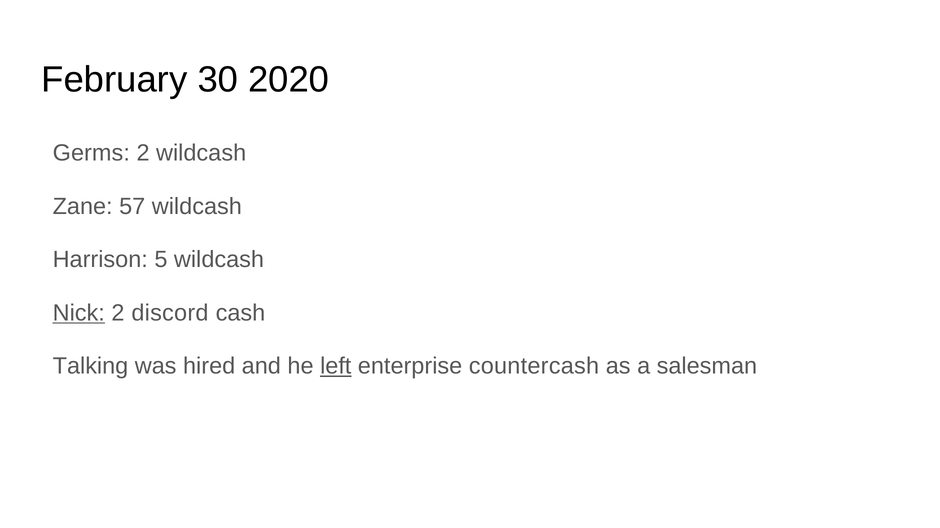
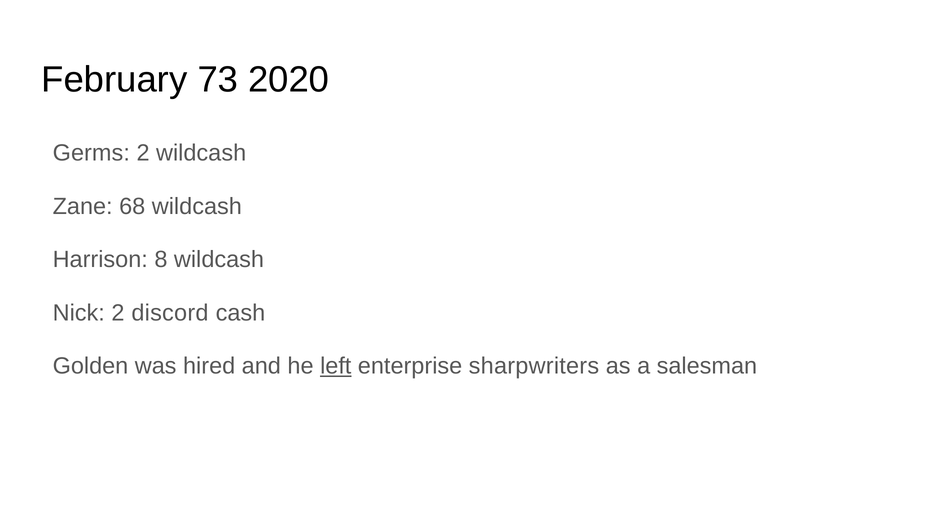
30: 30 -> 73
57: 57 -> 68
5: 5 -> 8
Nick underline: present -> none
Talking: Talking -> Golden
countercash: countercash -> sharpwriters
